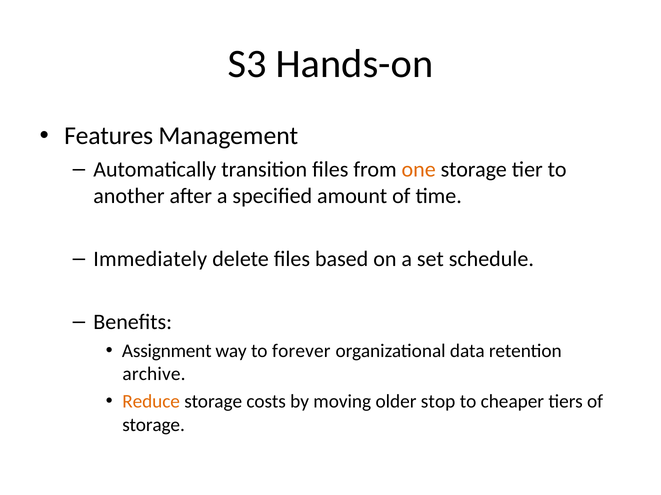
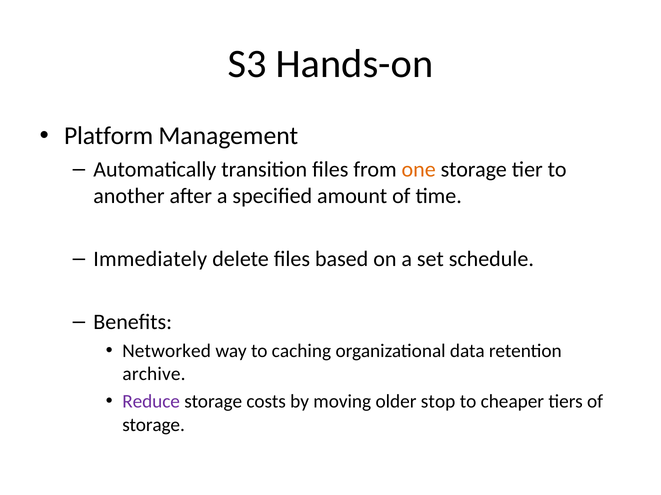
Features: Features -> Platform
Assignment: Assignment -> Networked
forever: forever -> caching
Reduce colour: orange -> purple
